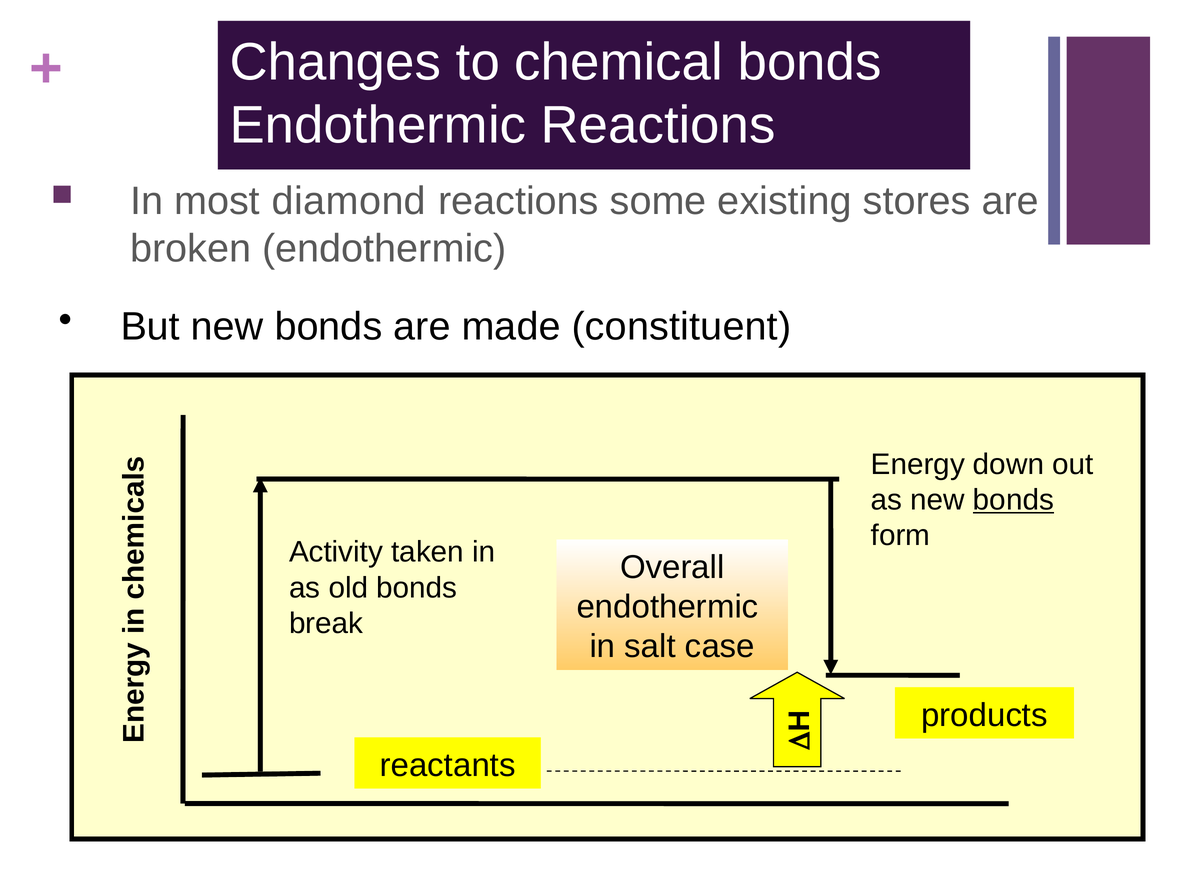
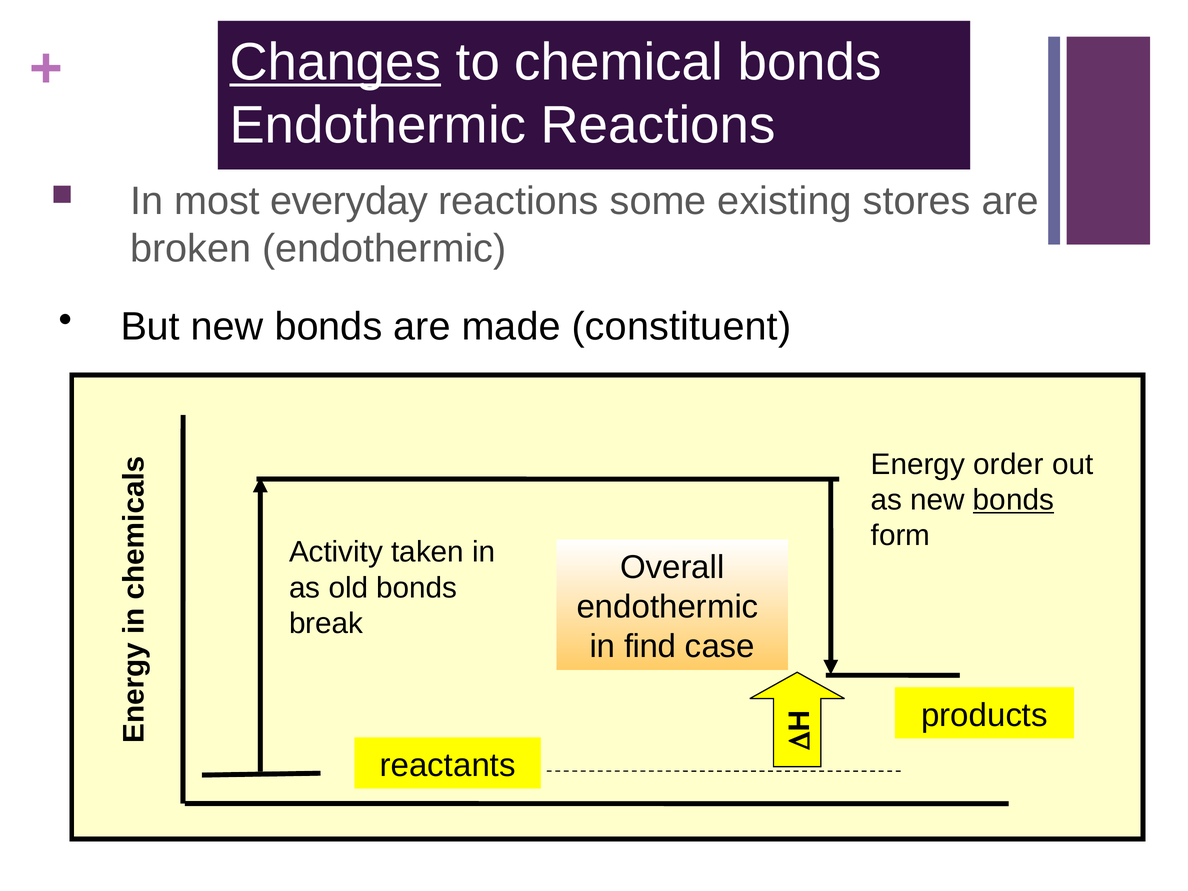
Changes underline: none -> present
diamond: diamond -> everyday
down: down -> order
salt: salt -> find
